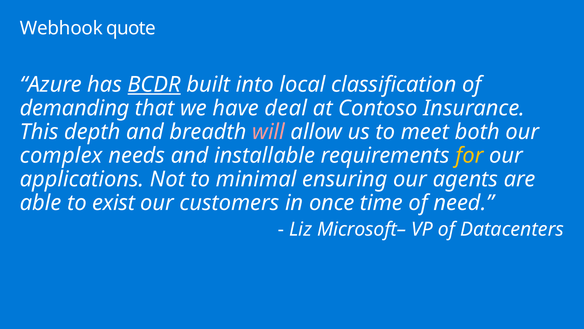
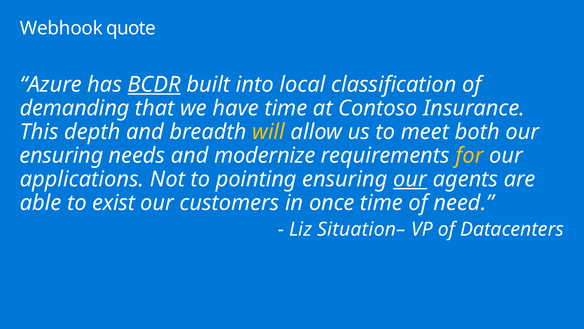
have deal: deal -> time
will colour: pink -> yellow
complex at (61, 155): complex -> ensuring
installable: installable -> modernize
minimal: minimal -> pointing
our at (410, 179) underline: none -> present
Microsoft–: Microsoft– -> Situation–
